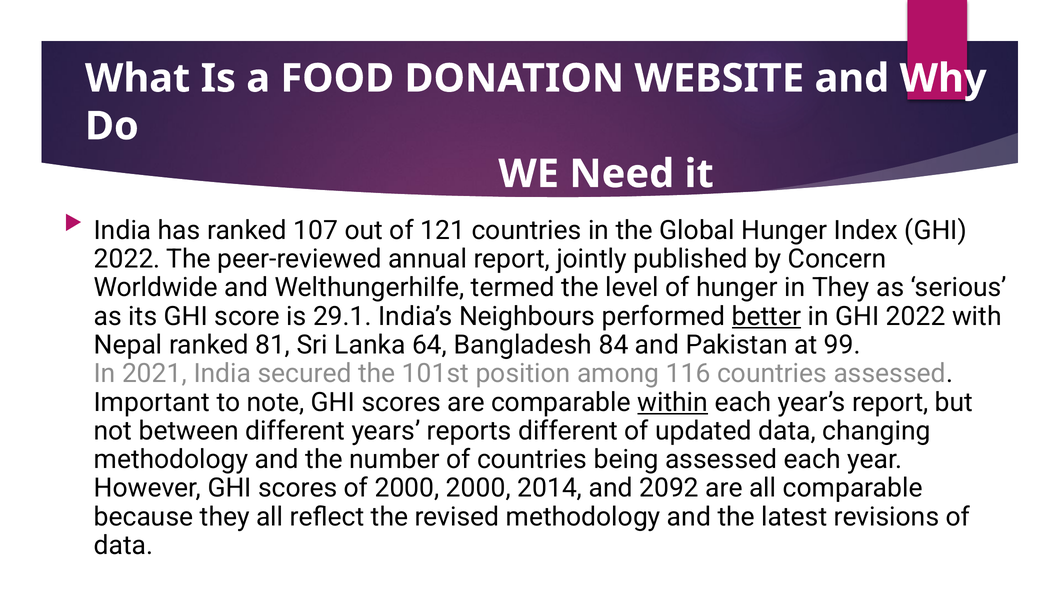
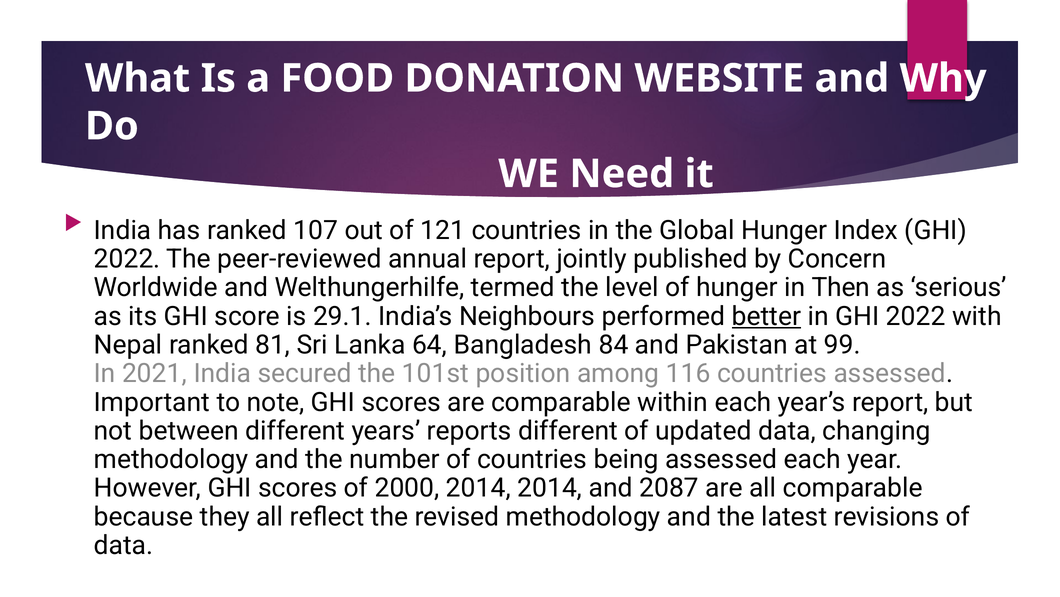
in They: They -> Then
within underline: present -> none
2000 2000: 2000 -> 2014
2092: 2092 -> 2087
